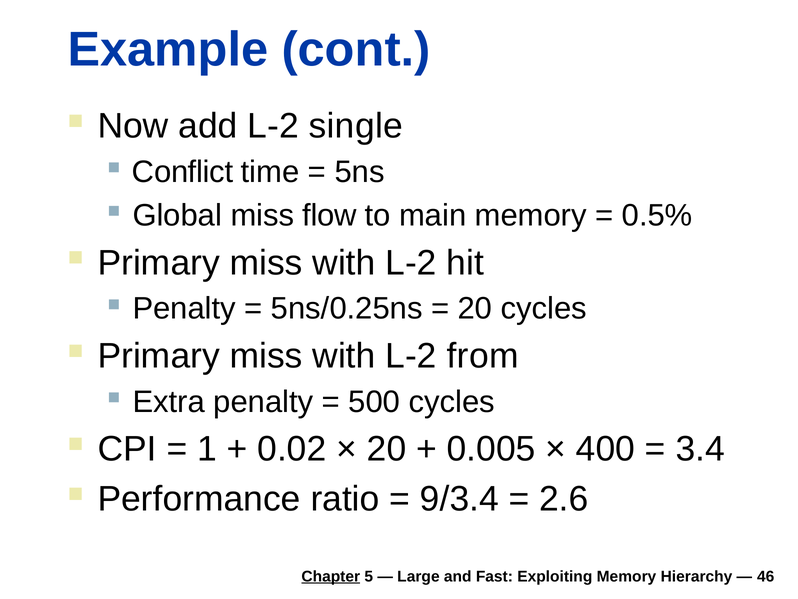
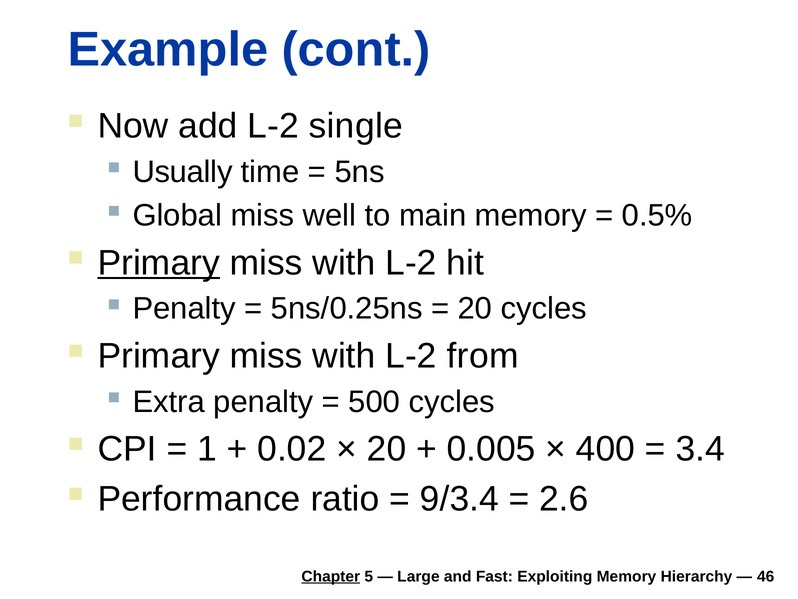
Conflict: Conflict -> Usually
flow: flow -> well
Primary at (159, 263) underline: none -> present
